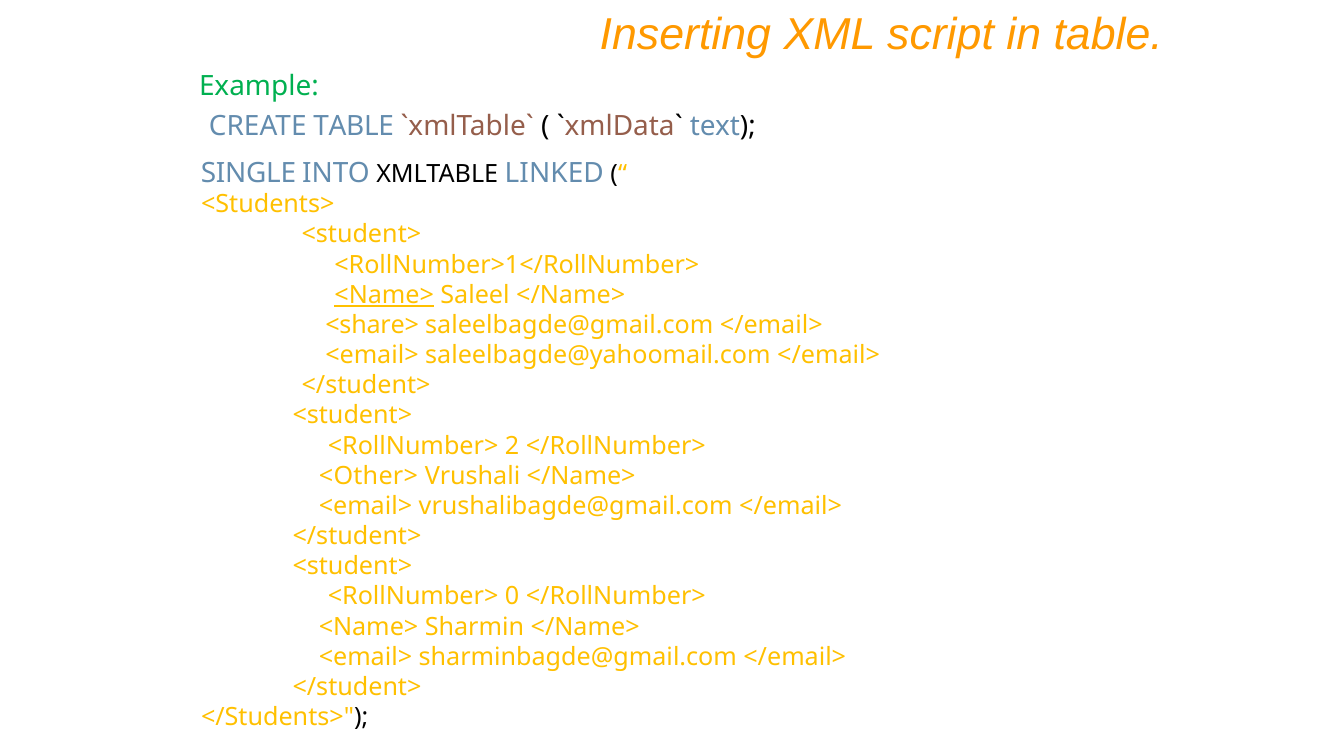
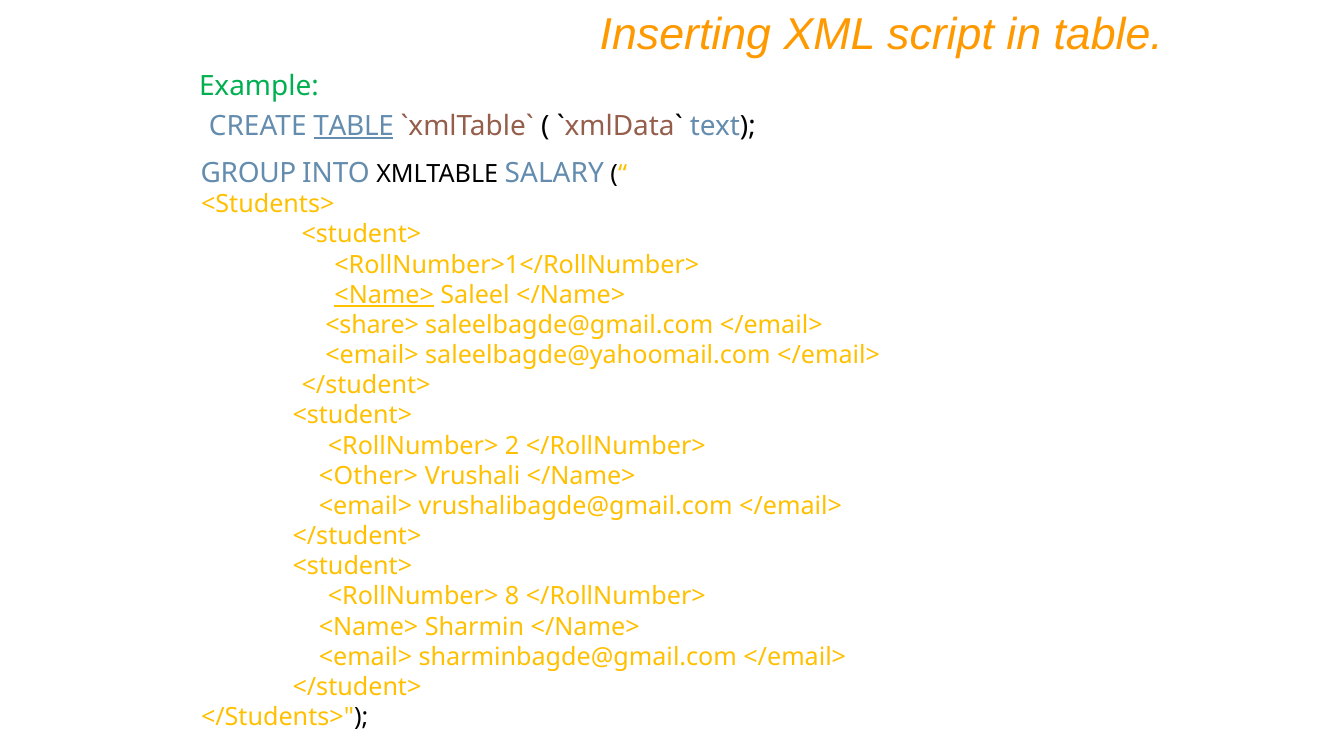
TABLE at (354, 126) underline: none -> present
SINGLE: SINGLE -> GROUP
LINKED: LINKED -> SALARY
0: 0 -> 8
